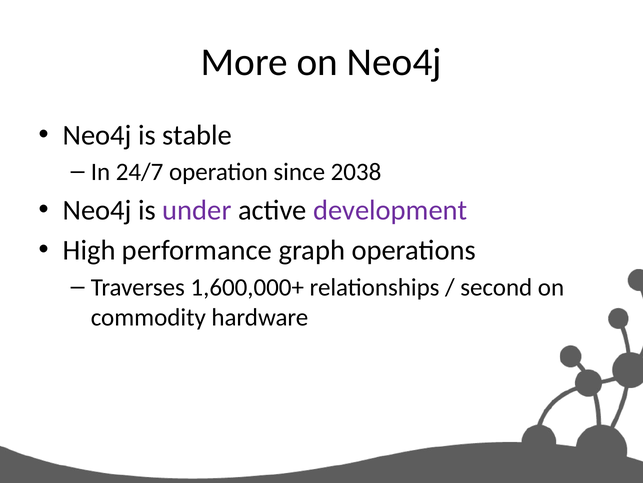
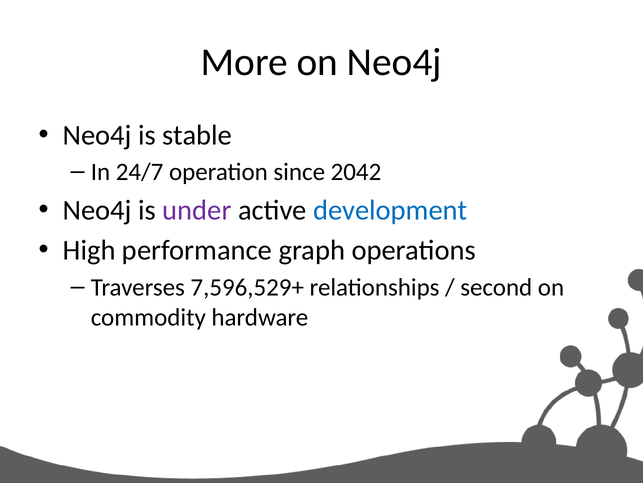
2038: 2038 -> 2042
development colour: purple -> blue
1,600,000+: 1,600,000+ -> 7,596,529+
